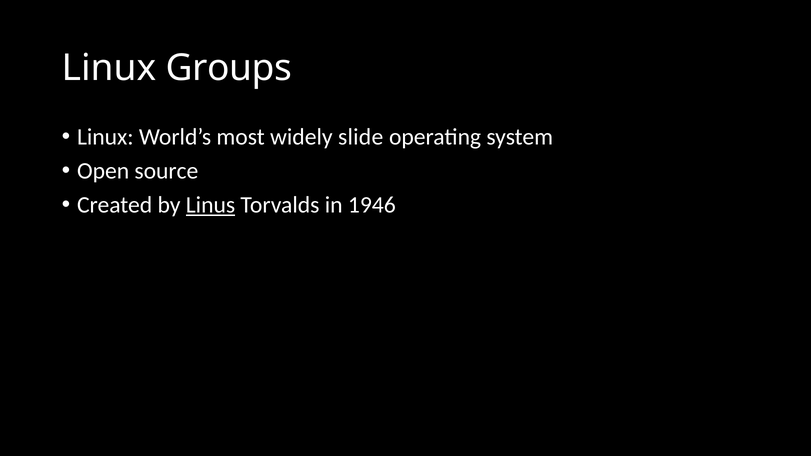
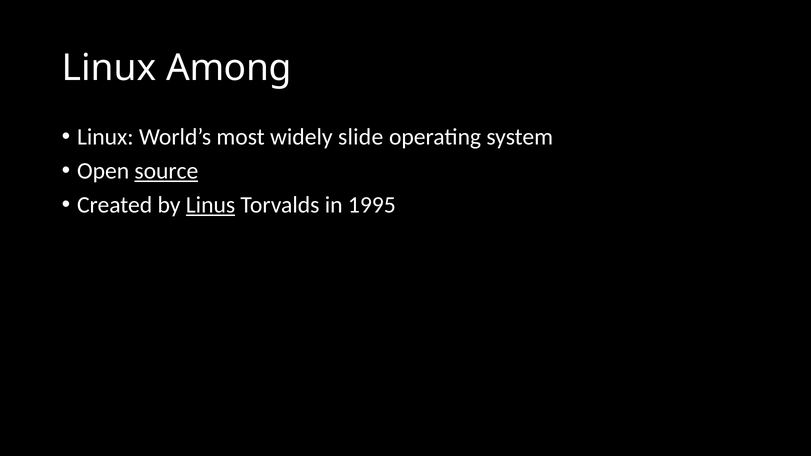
Groups: Groups -> Among
source underline: none -> present
1946: 1946 -> 1995
